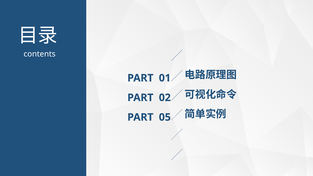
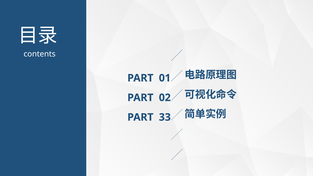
05: 05 -> 33
